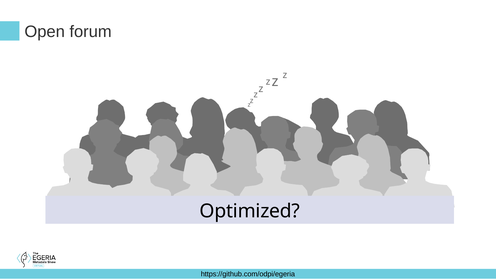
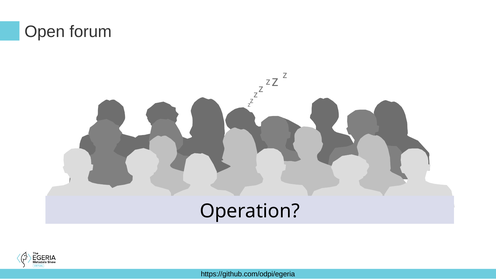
Optimized: Optimized -> Operation
